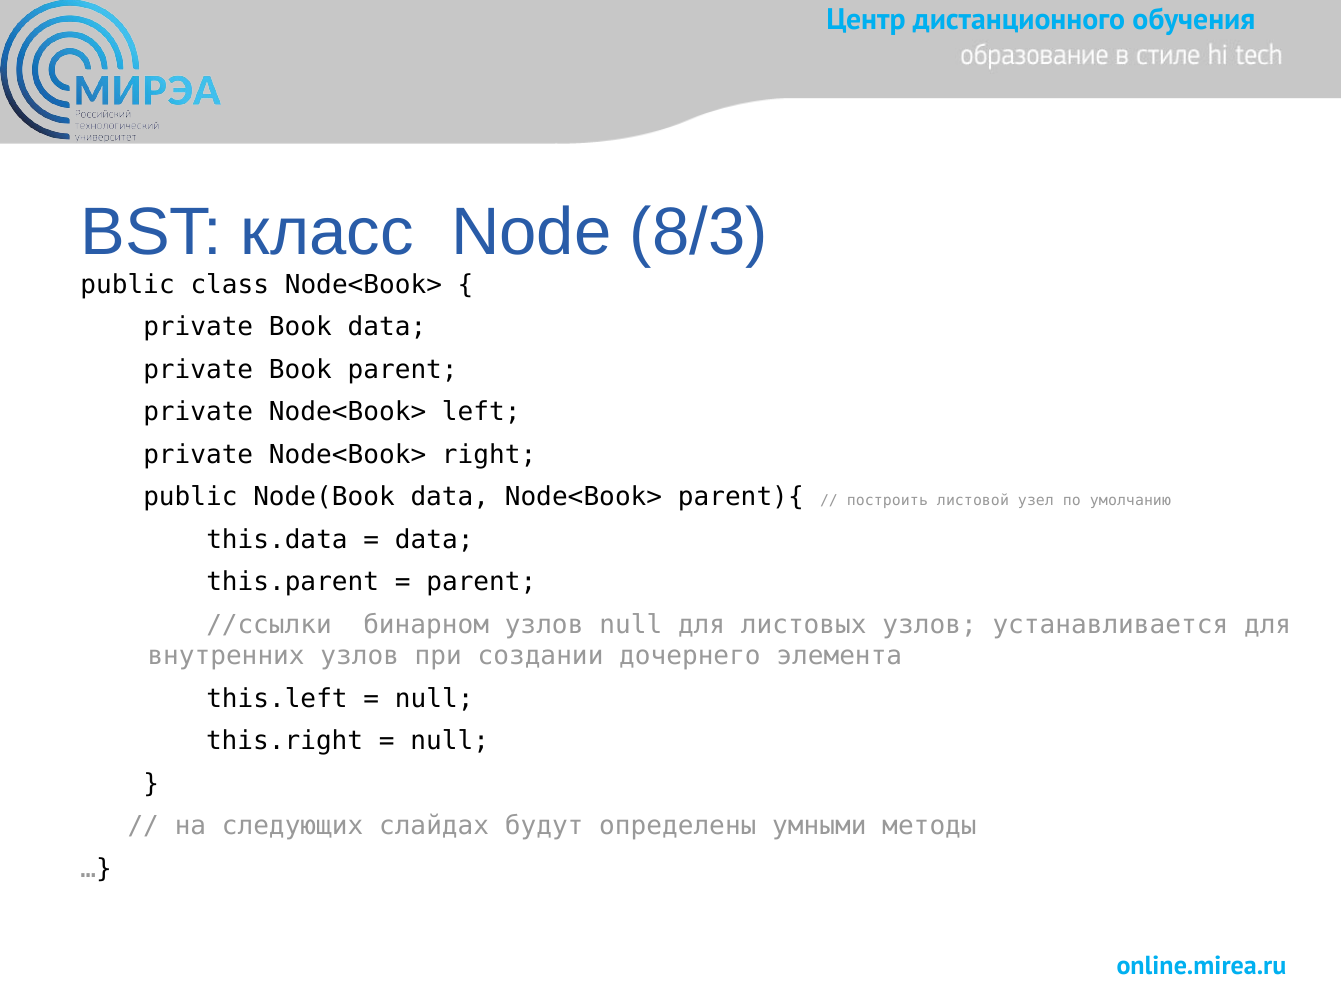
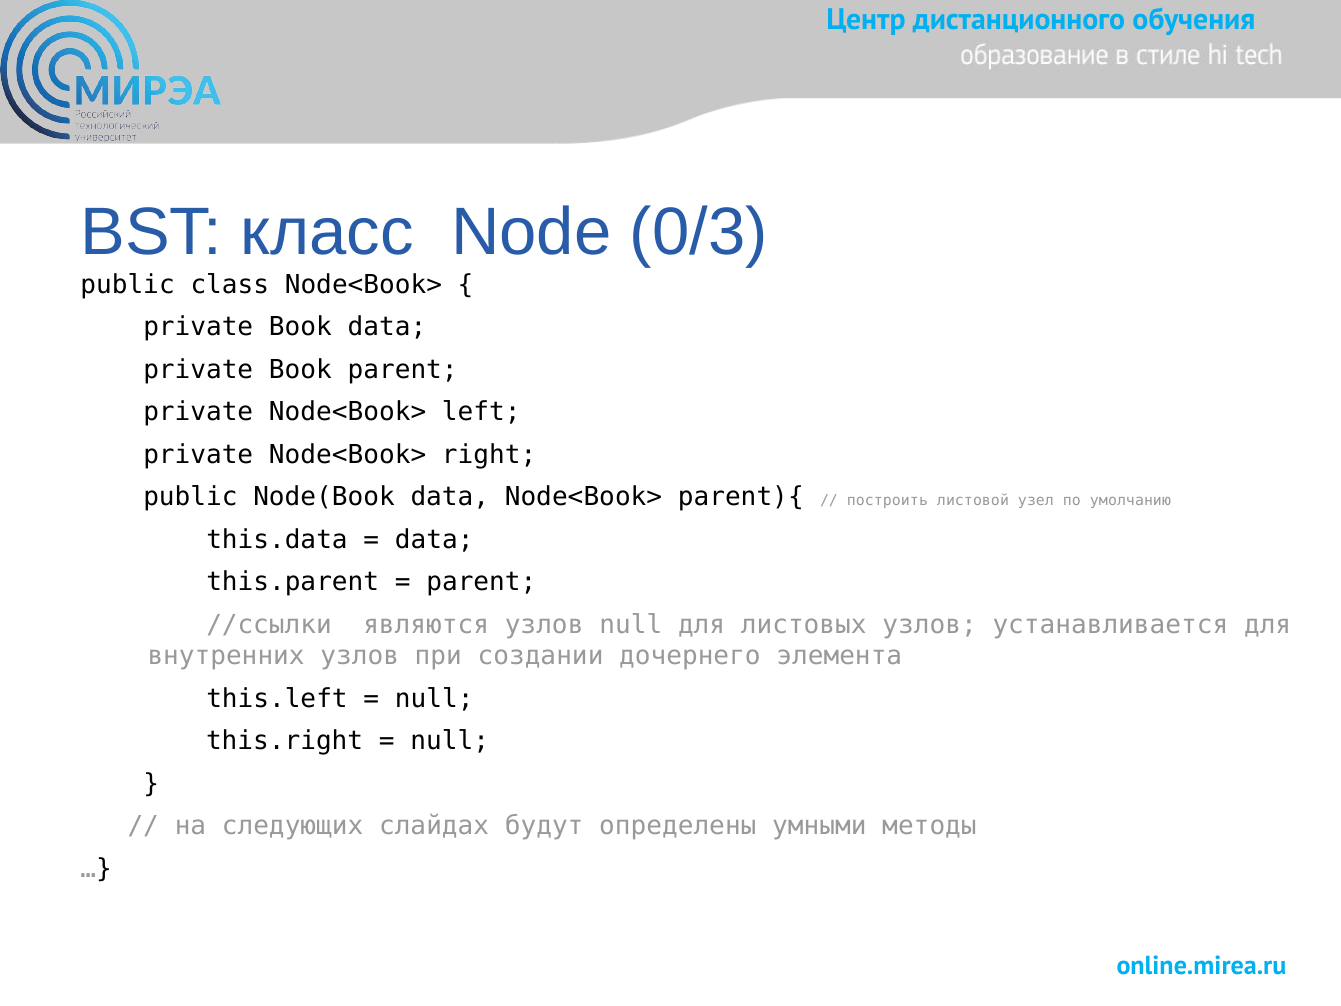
8/3: 8/3 -> 0/3
бинарном: бинарном -> являются
